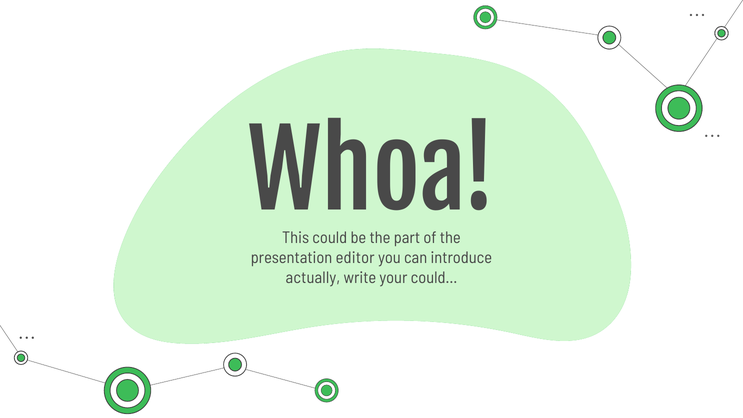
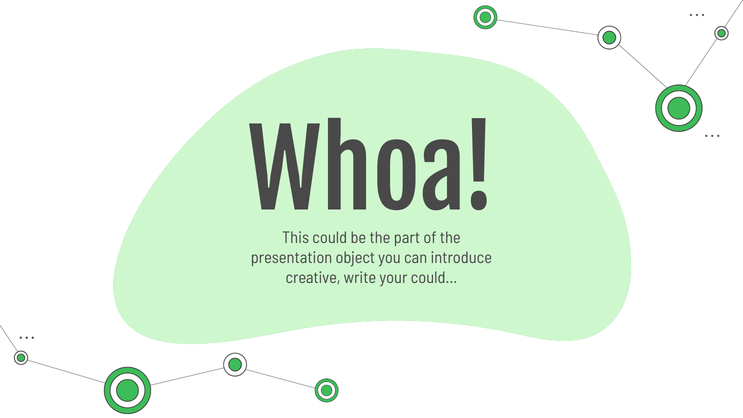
editor: editor -> object
actually: actually -> creative
